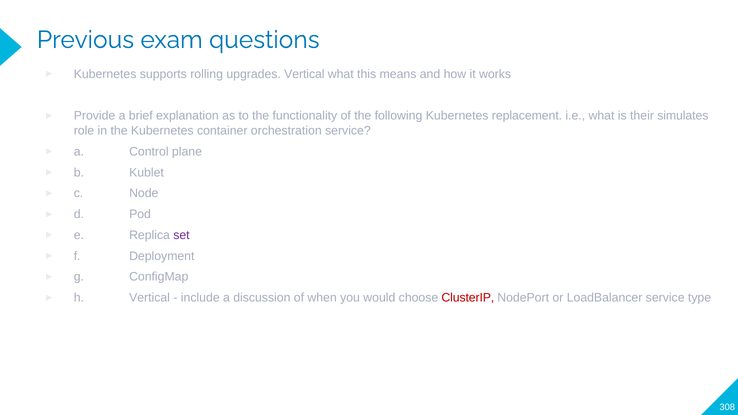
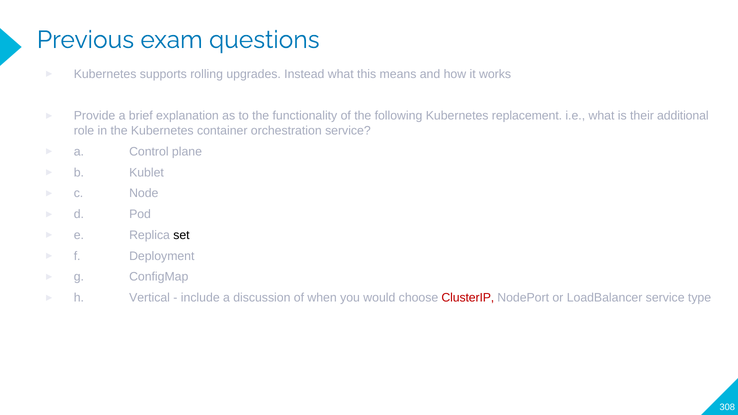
upgrades Vertical: Vertical -> Instead
simulates: simulates -> additional
set colour: purple -> black
